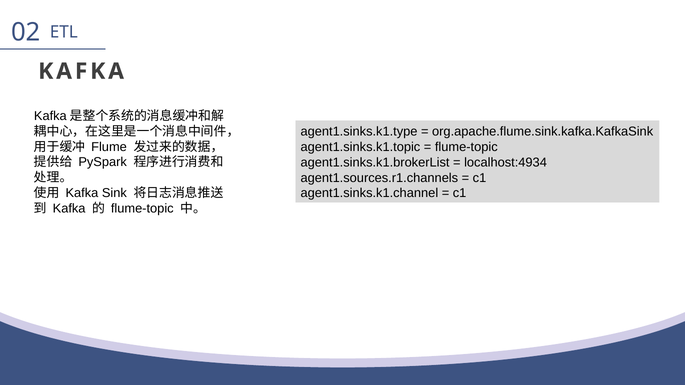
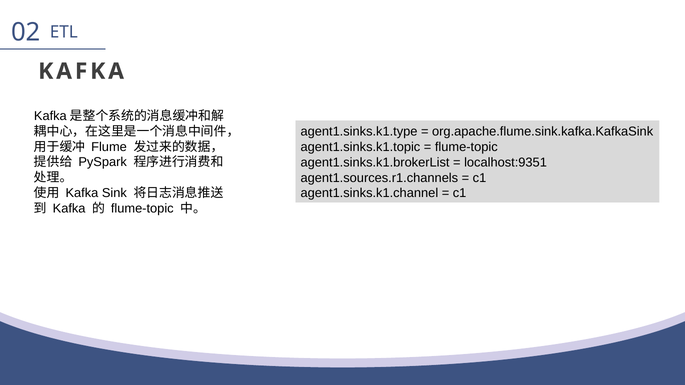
localhost:4934: localhost:4934 -> localhost:9351
